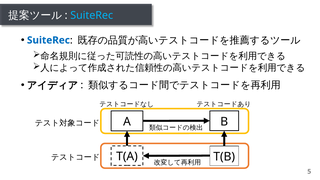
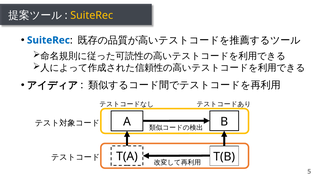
SuiteRec at (92, 15) colour: light blue -> yellow
